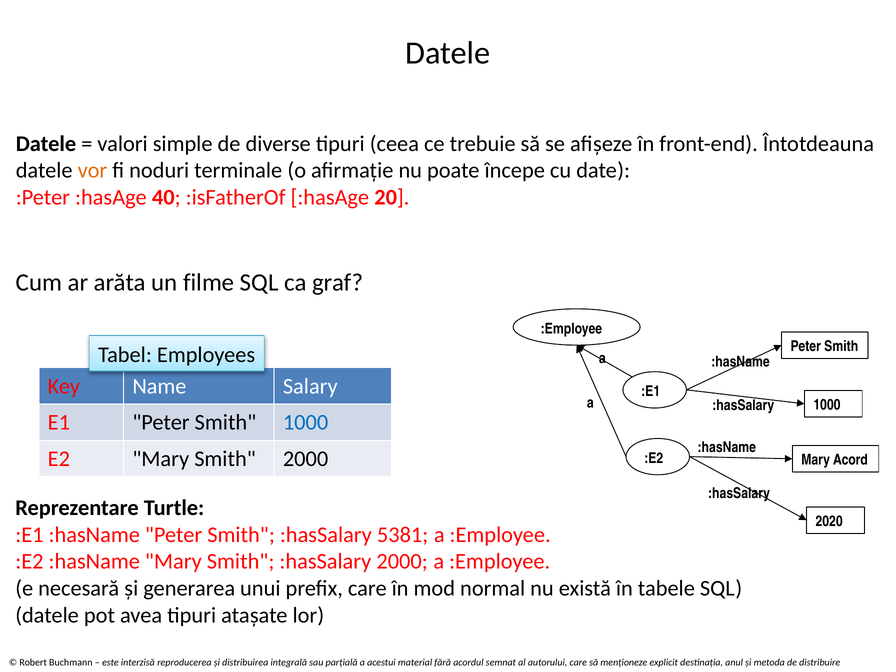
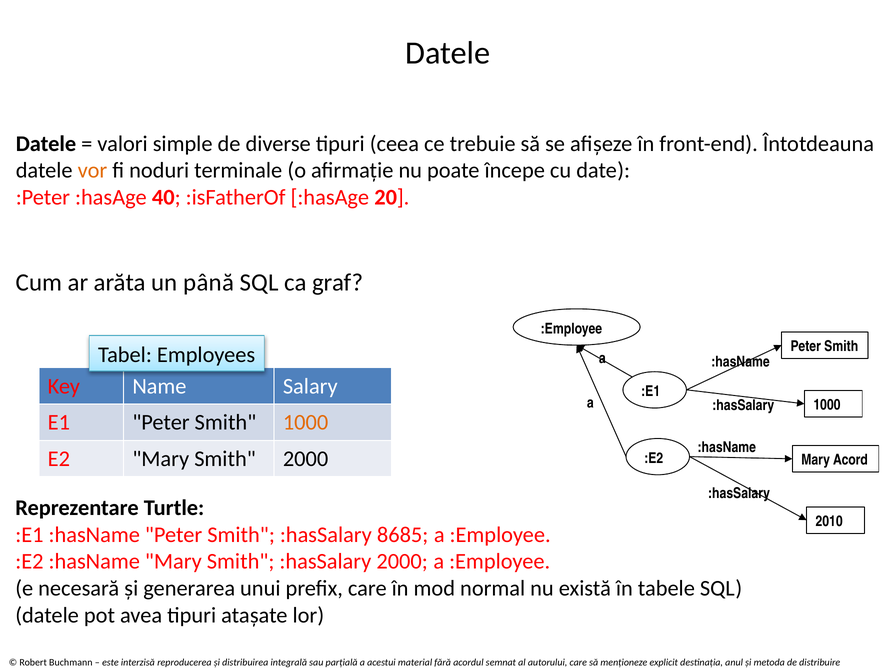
filme: filme -> până
1000 at (306, 422) colour: blue -> orange
2020: 2020 -> 2010
5381: 5381 -> 8685
